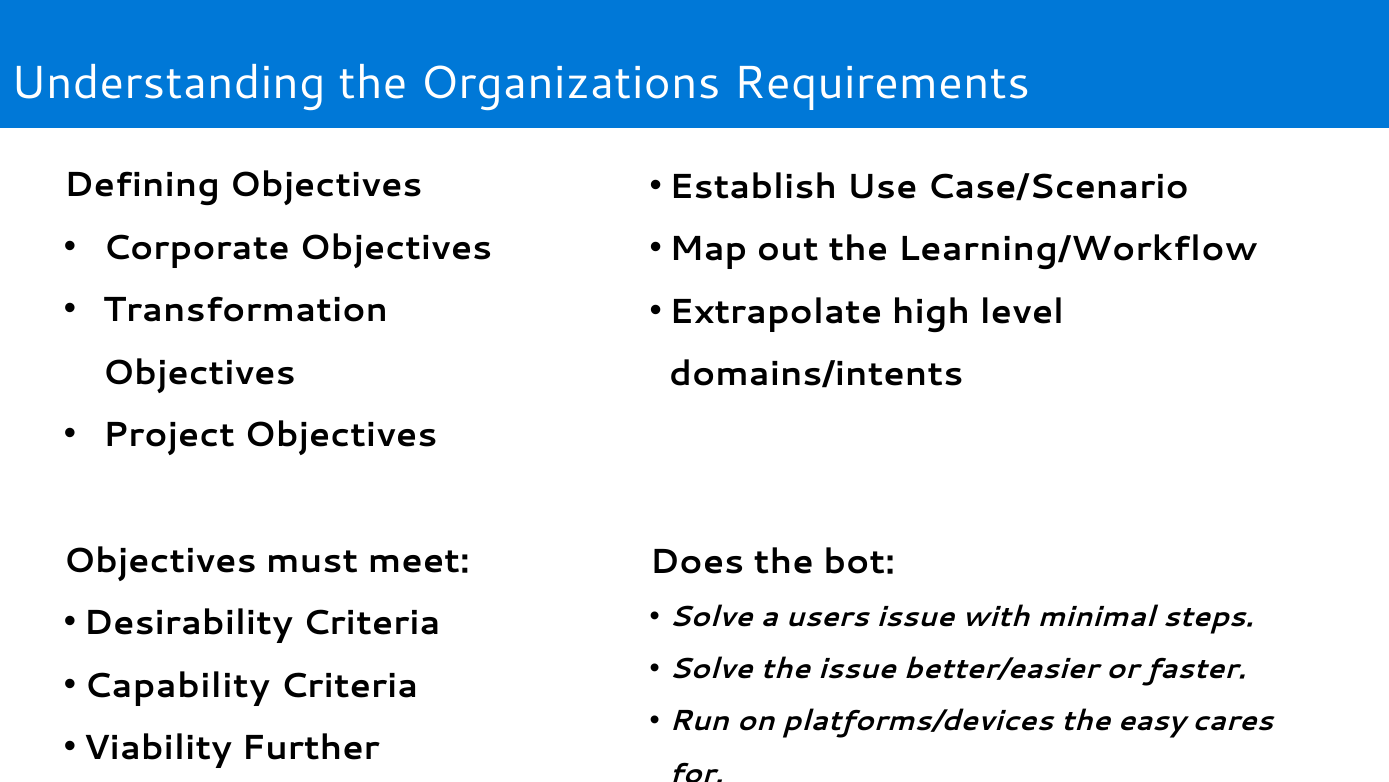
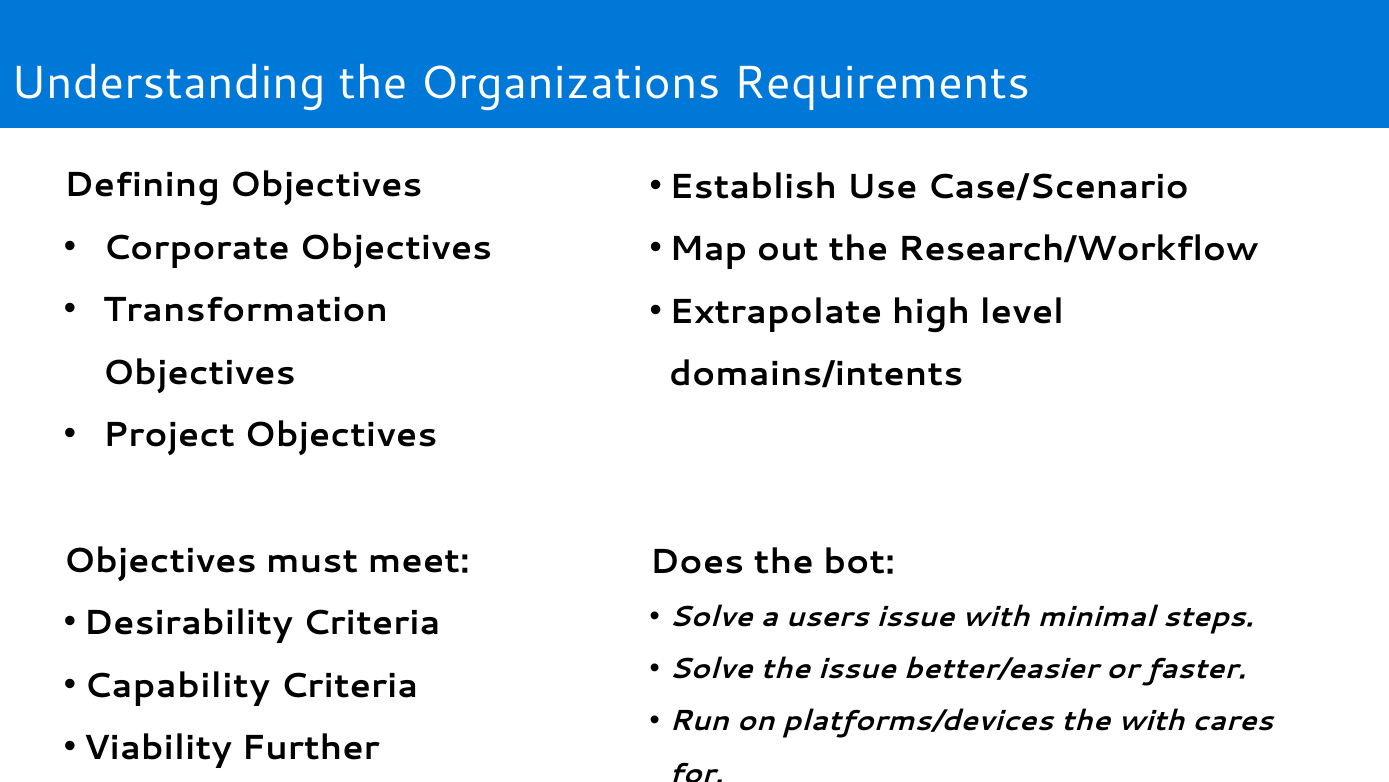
Learning/Workflow: Learning/Workflow -> Research/Workflow
the easy: easy -> with
